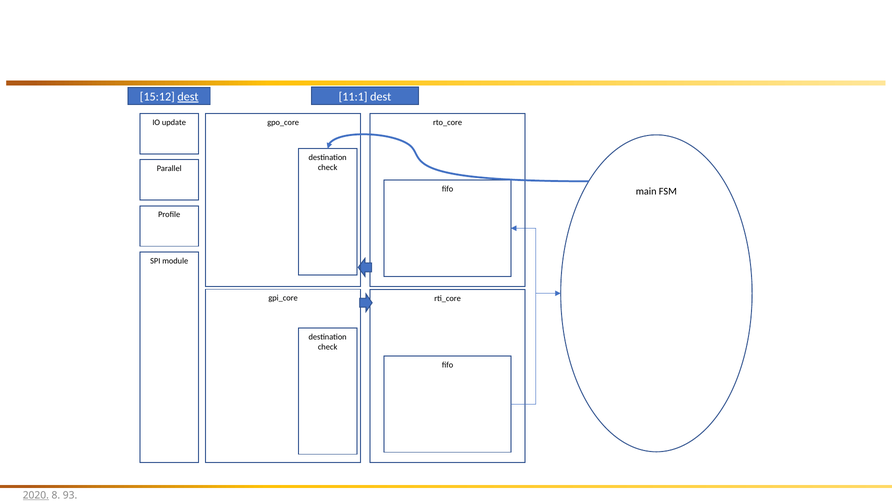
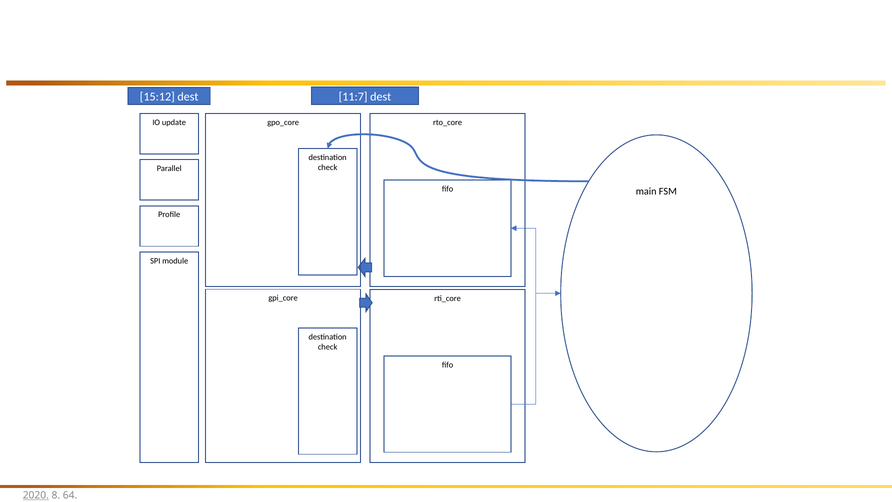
11:1: 11:1 -> 11:7
dest at (188, 97) underline: present -> none
93: 93 -> 64
